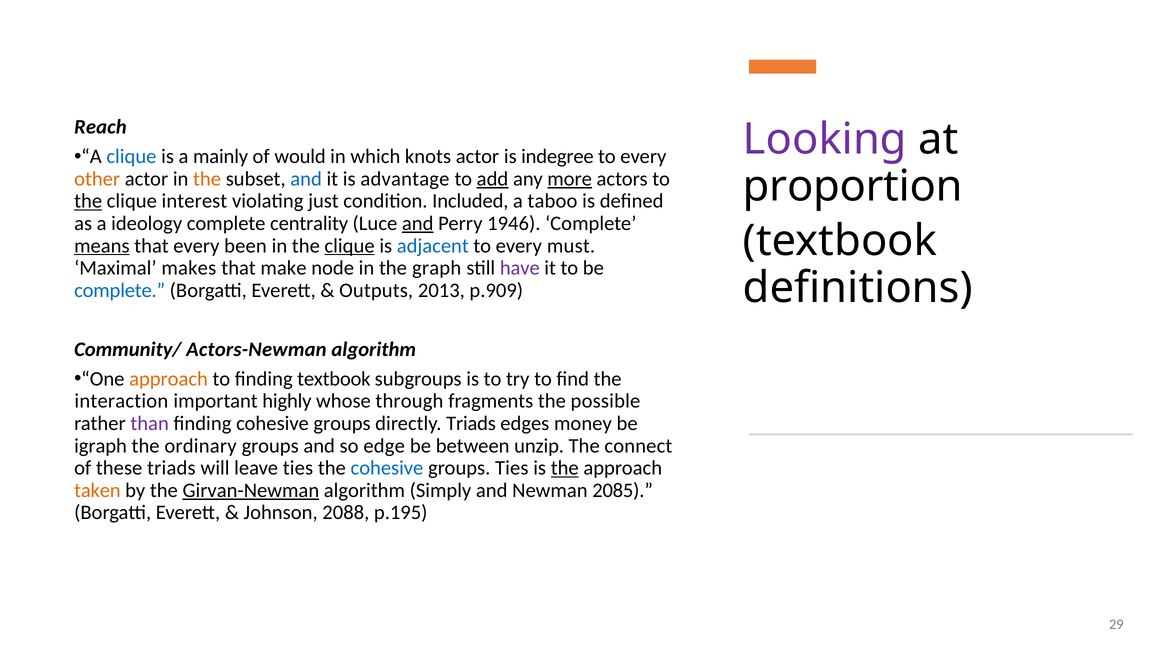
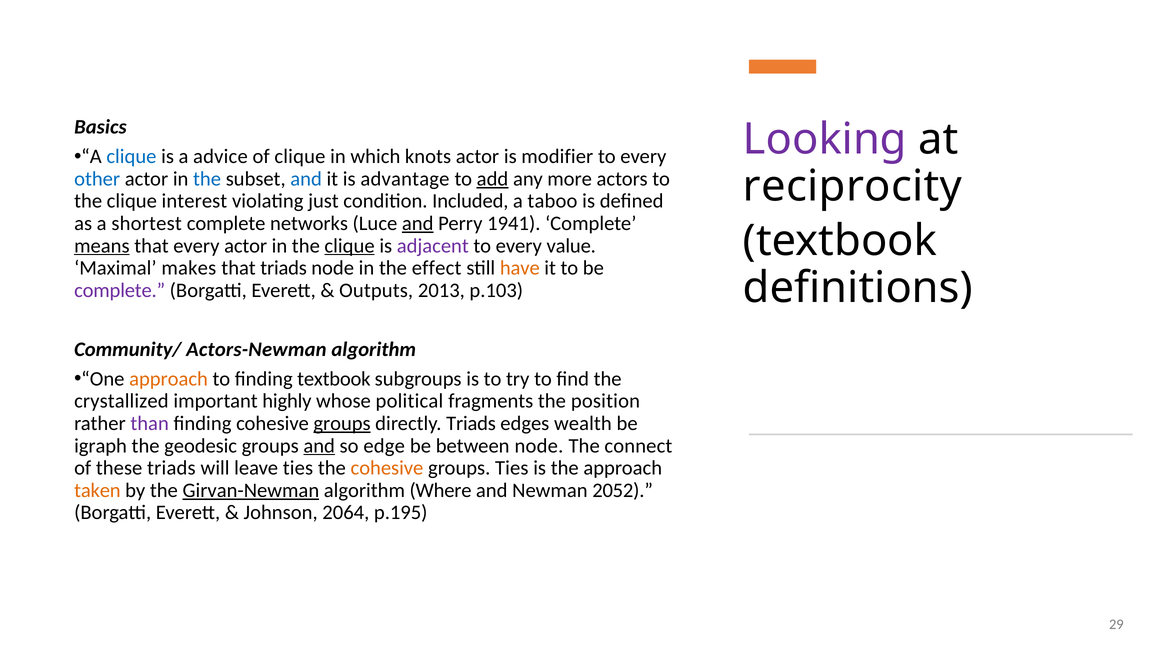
Reach: Reach -> Basics
mainly: mainly -> advice
of would: would -> clique
indegree: indegree -> modifier
other colour: orange -> blue
the at (207, 179) colour: orange -> blue
more underline: present -> none
proportion: proportion -> reciprocity
the at (88, 201) underline: present -> none
ideology: ideology -> shortest
centrality: centrality -> networks
1946: 1946 -> 1941
every been: been -> actor
adjacent colour: blue -> purple
must: must -> value
that make: make -> triads
graph: graph -> effect
have colour: purple -> orange
complete at (120, 290) colour: blue -> purple
p.909: p.909 -> p.103
interaction: interaction -> crystallized
through: through -> political
possible: possible -> position
groups at (342, 424) underline: none -> present
money: money -> wealth
ordinary: ordinary -> geodesic
and at (319, 446) underline: none -> present
between unzip: unzip -> node
cohesive at (387, 468) colour: blue -> orange
the at (565, 468) underline: present -> none
Simply: Simply -> Where
2085: 2085 -> 2052
2088: 2088 -> 2064
